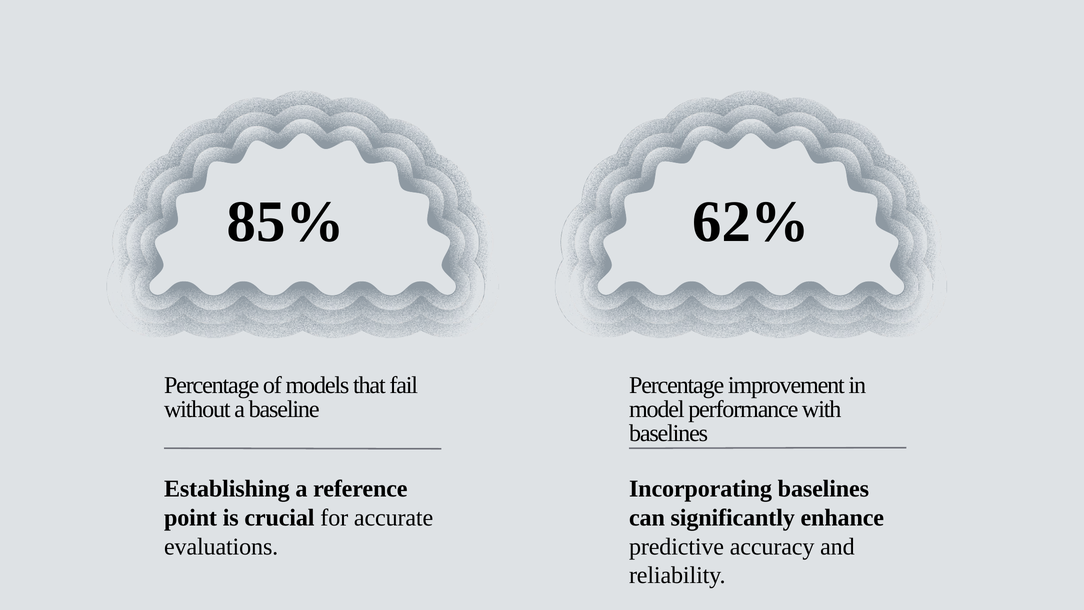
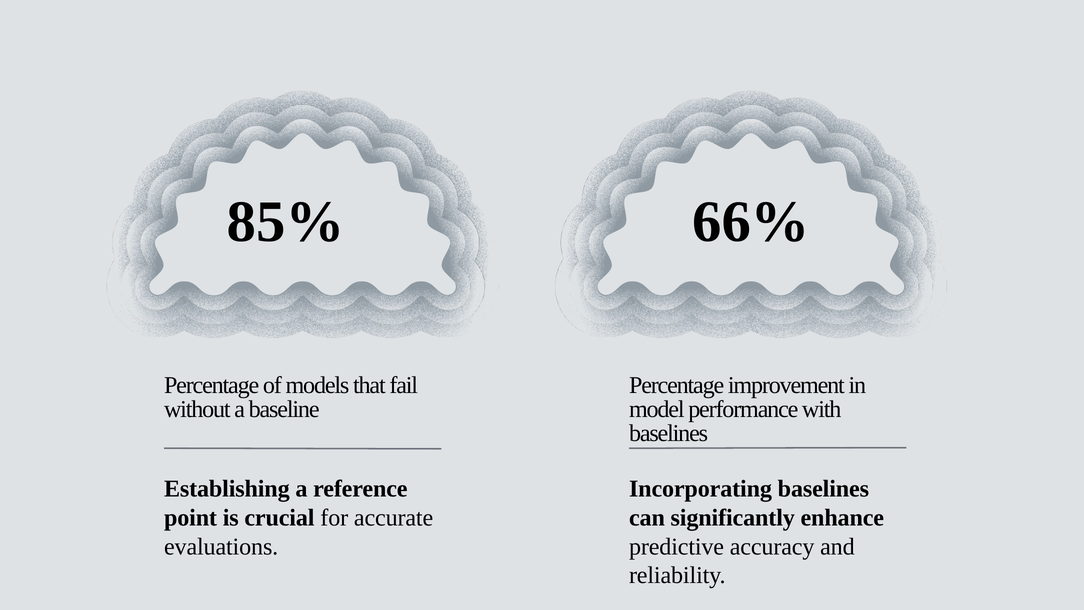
62%: 62% -> 66%
